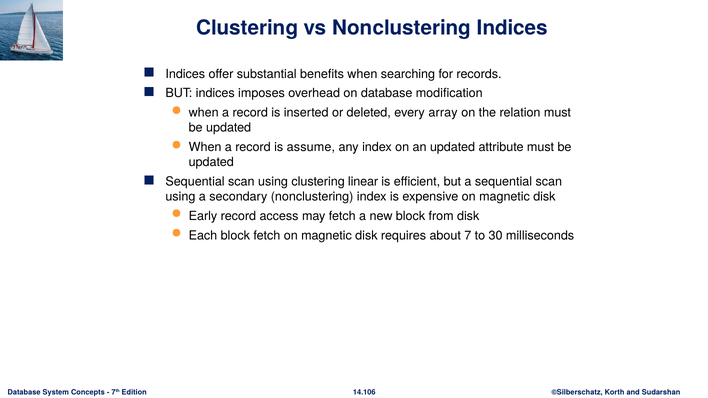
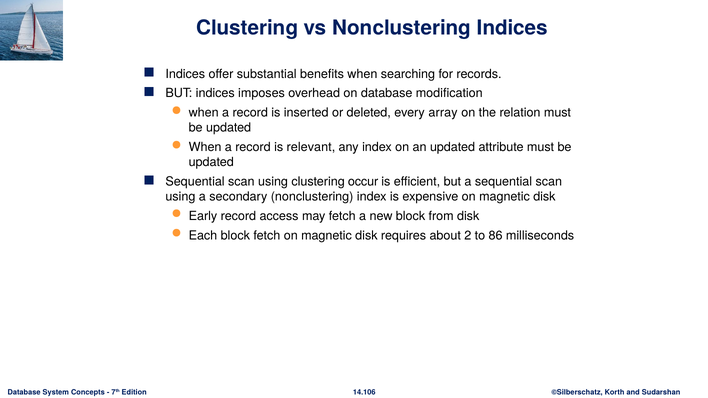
assume: assume -> relevant
linear: linear -> occur
7: 7 -> 2
30: 30 -> 86
